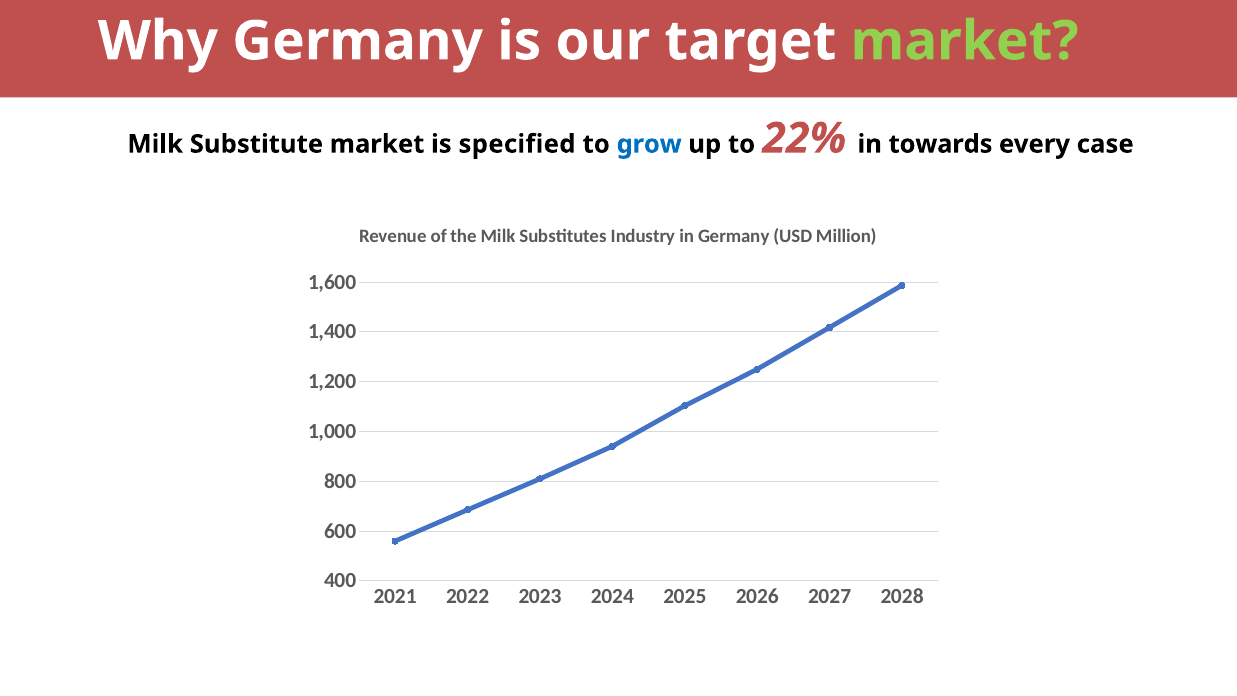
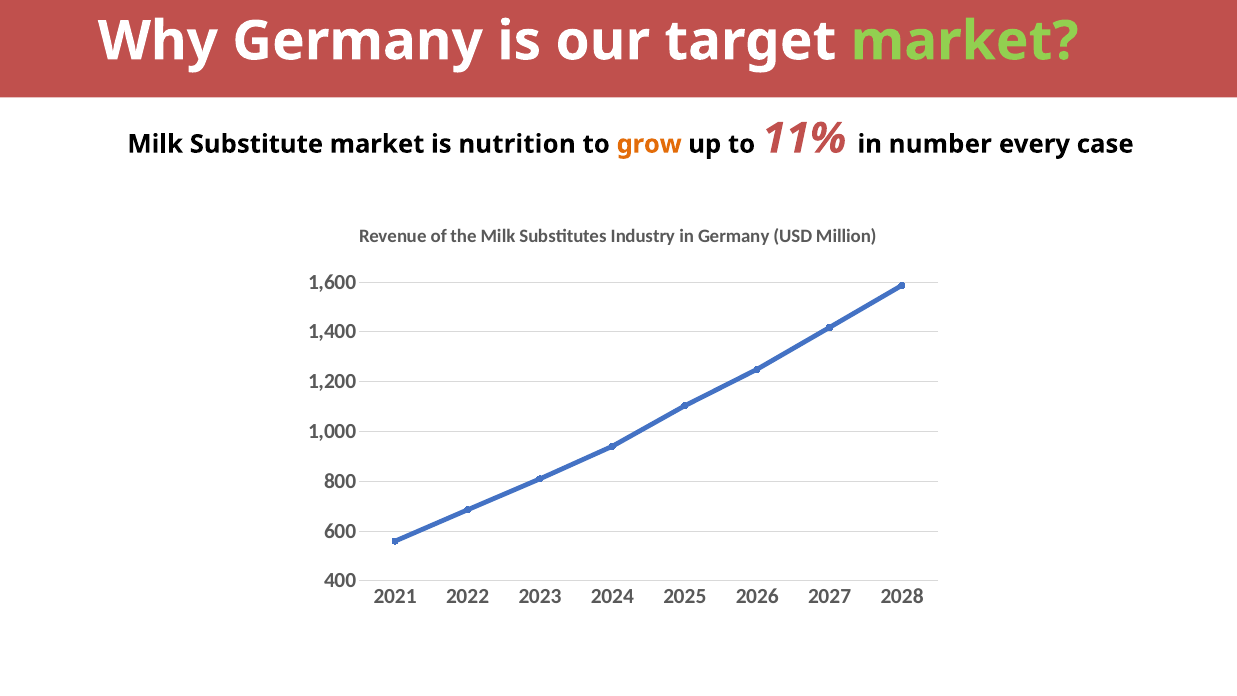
specified: specified -> nutrition
grow colour: blue -> orange
22%: 22% -> 11%
towards: towards -> number
